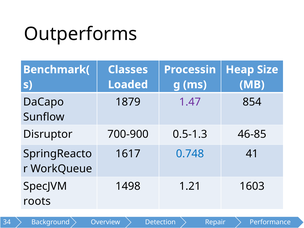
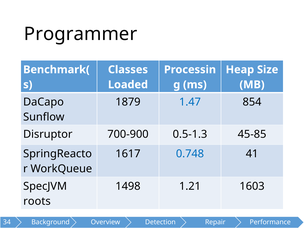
Outperforms: Outperforms -> Programmer
1.47 colour: purple -> blue
46-85: 46-85 -> 45-85
